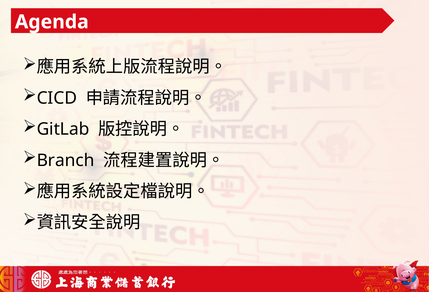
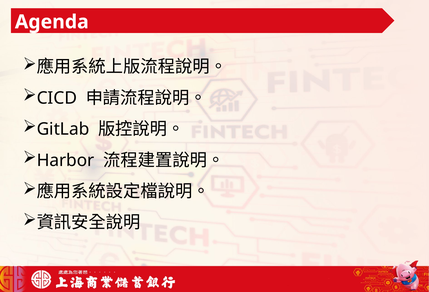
Branch: Branch -> Harbor
